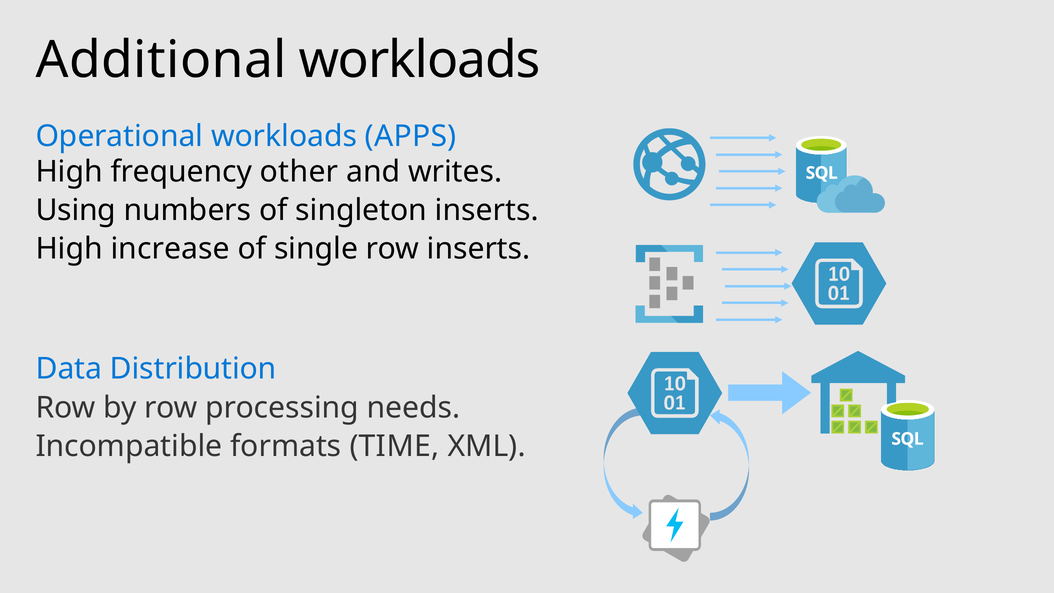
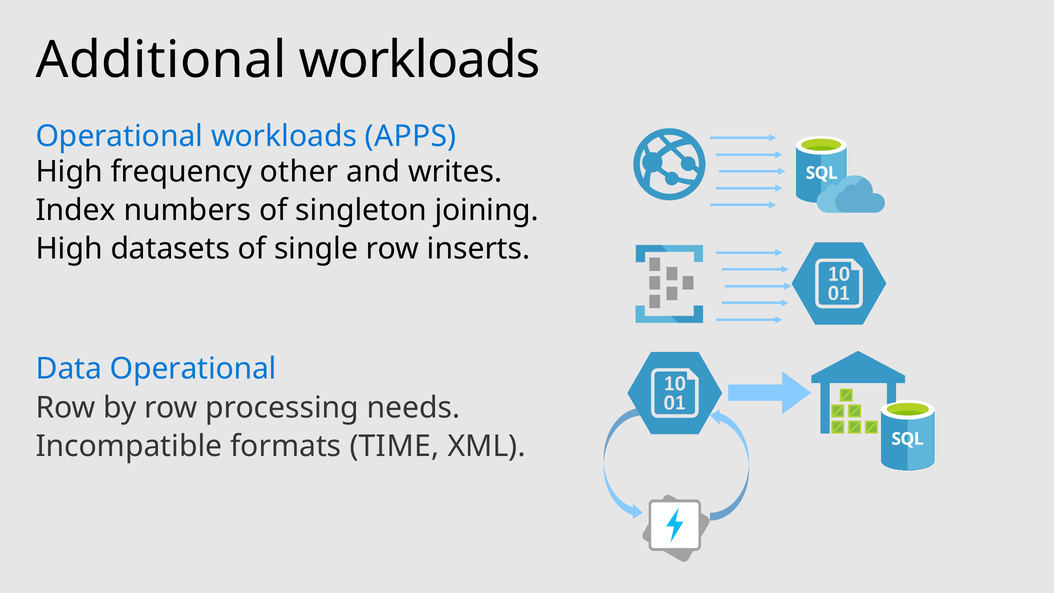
Using: Using -> Index
singleton inserts: inserts -> joining
increase: increase -> datasets
Data Distribution: Distribution -> Operational
